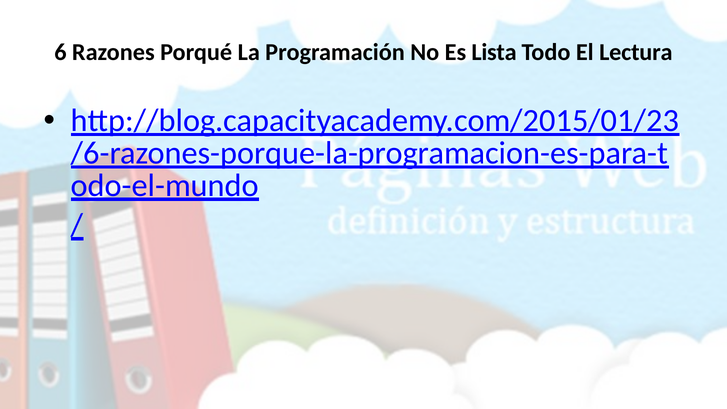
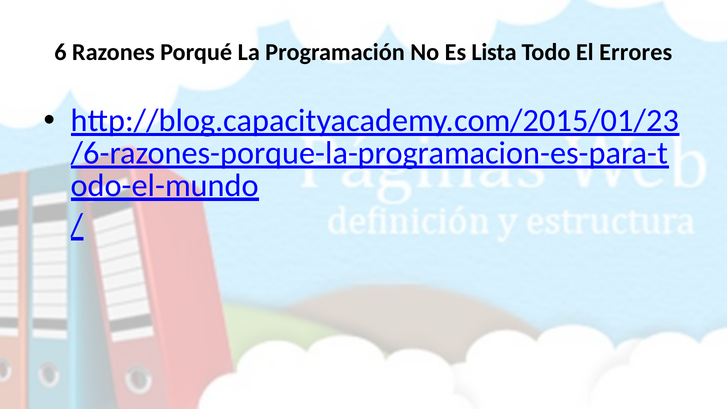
Lectura: Lectura -> Errores
